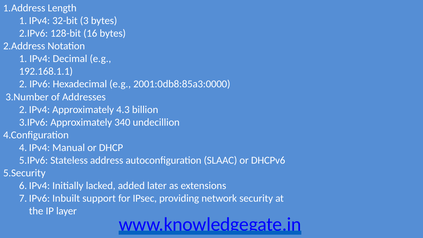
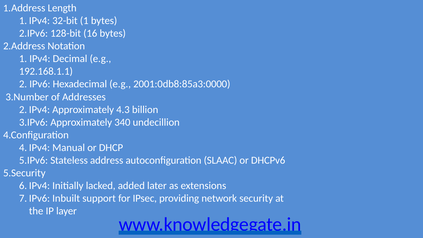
32-bit 3: 3 -> 1
